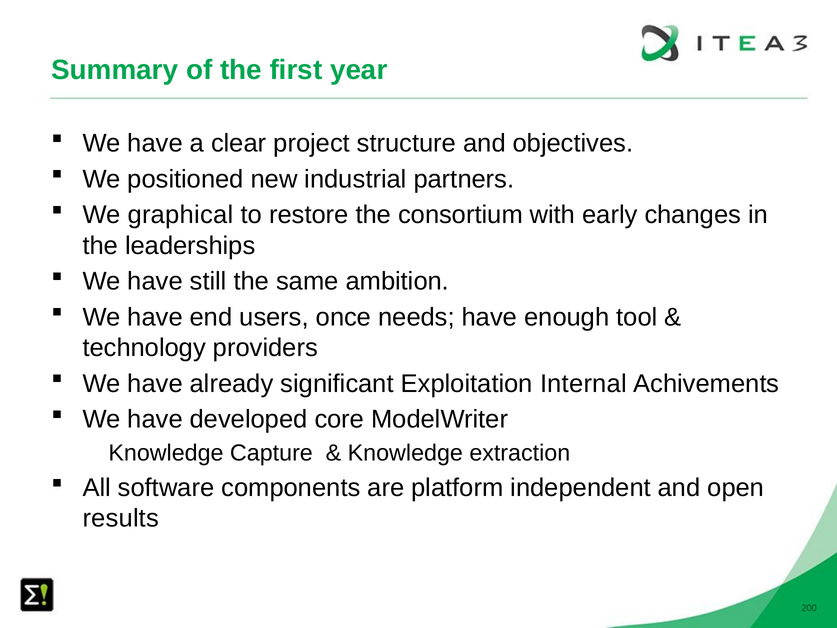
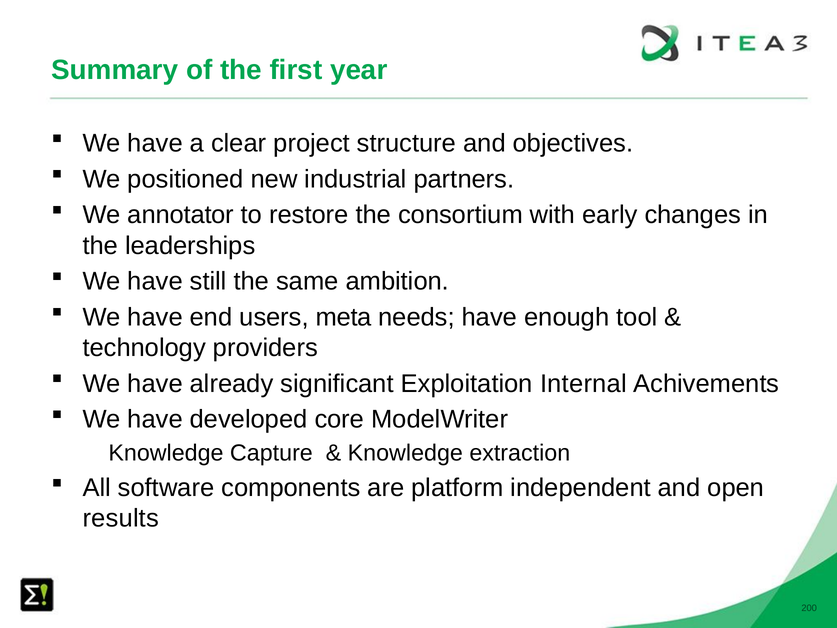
graphical: graphical -> annotator
once: once -> meta
